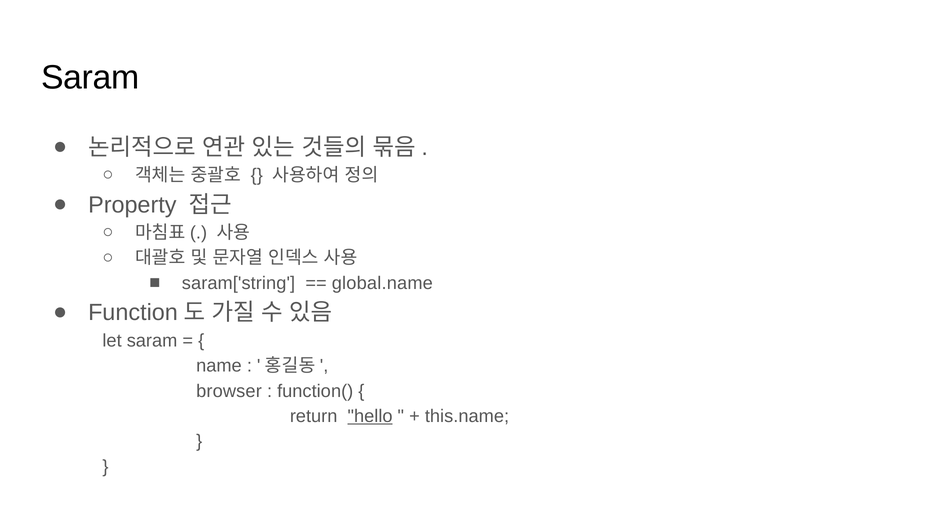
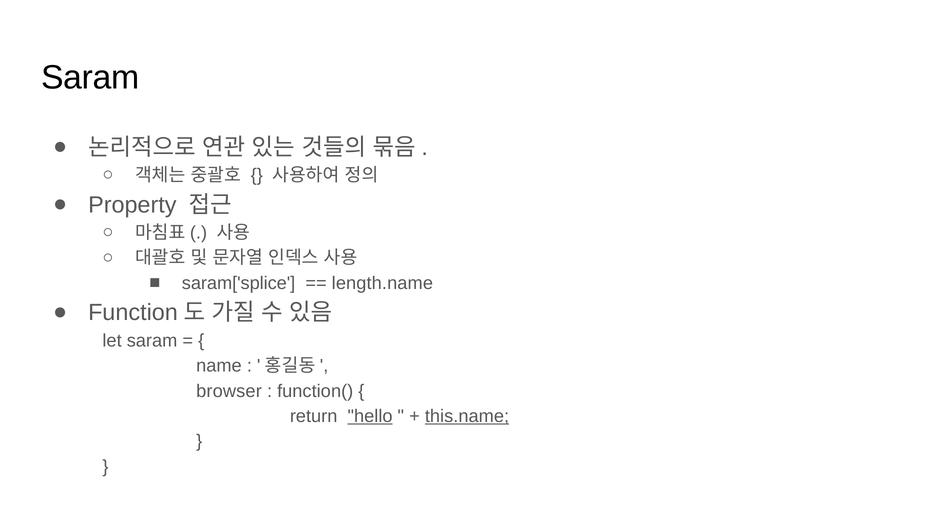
saram['string: saram['string -> saram['splice
global.name: global.name -> length.name
this.name underline: none -> present
